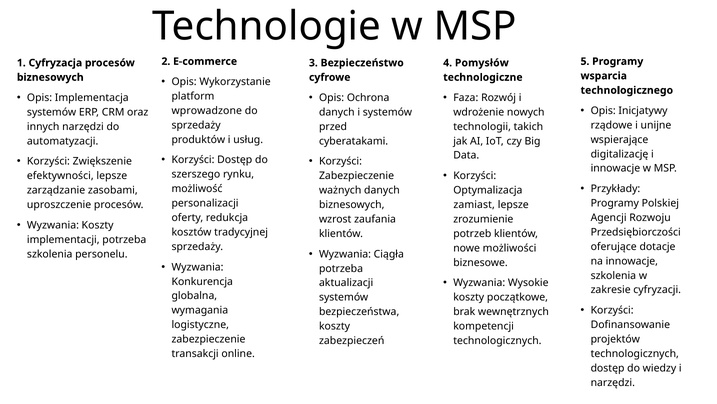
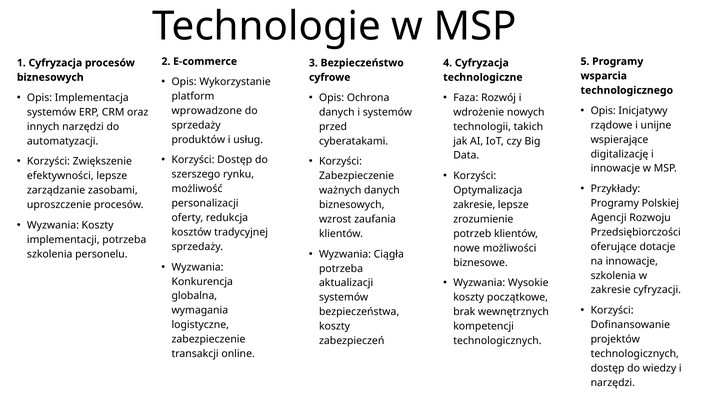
4 Pomysłów: Pomysłów -> Cyfryzacja
zamiast at (474, 204): zamiast -> zakresie
